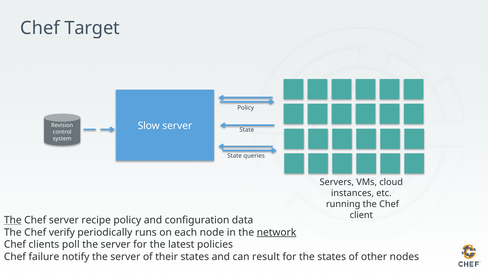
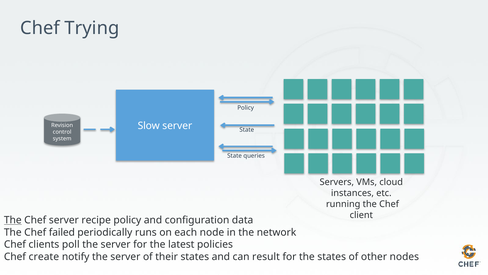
Target: Target -> Trying
verify: verify -> failed
network underline: present -> none
failure: failure -> create
